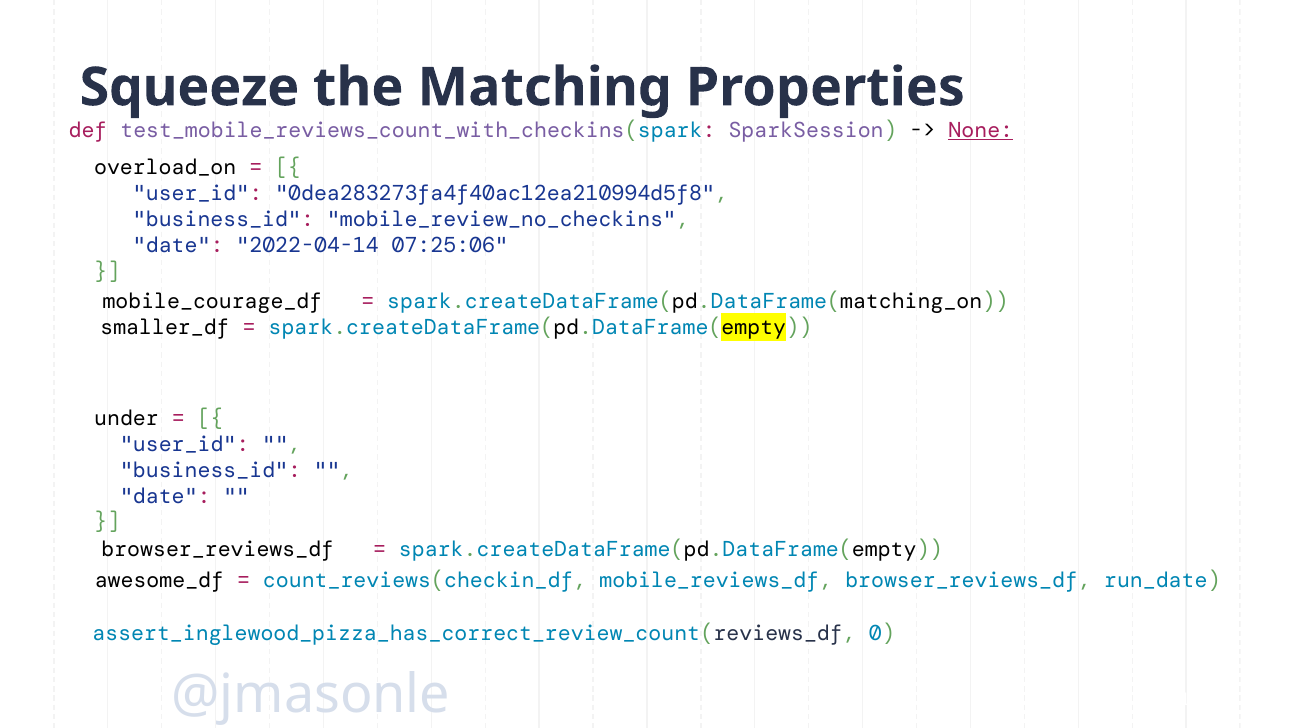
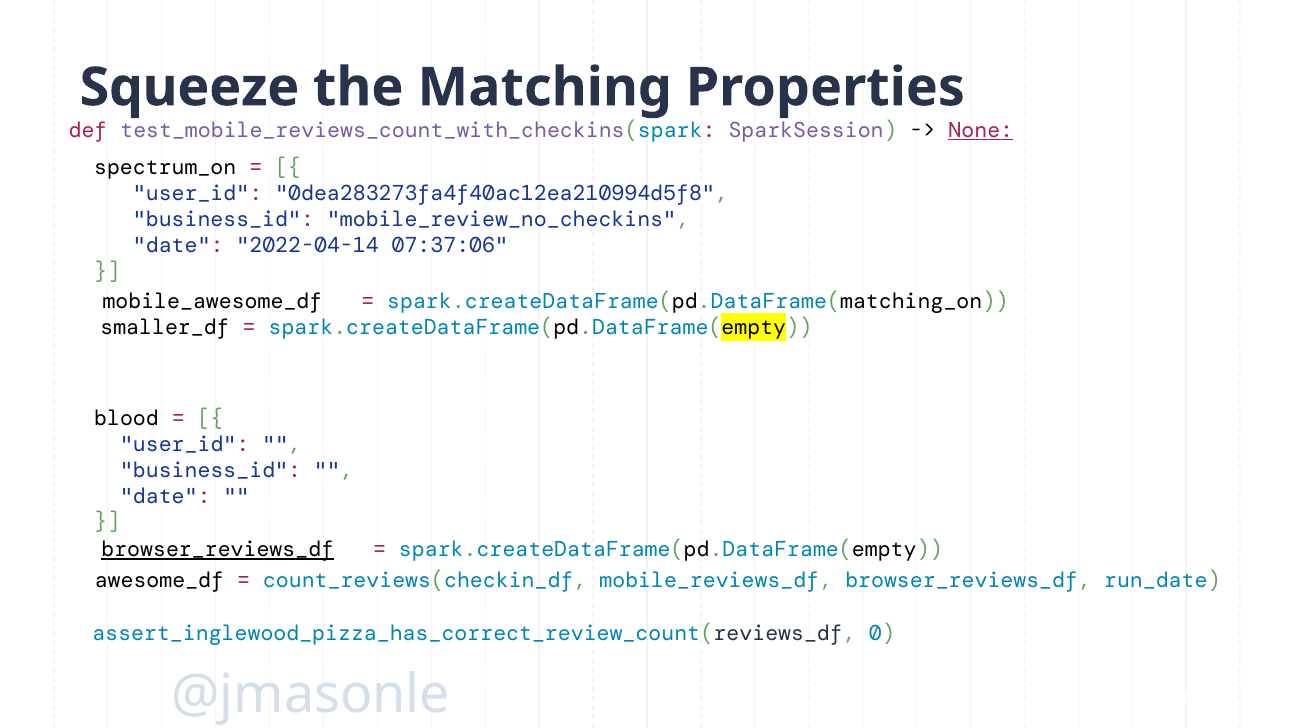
overload_on: overload_on -> spectrum_on
07:25:06: 07:25:06 -> 07:37:06
mobile_courage_df: mobile_courage_df -> mobile_awesome_df
under: under -> blood
browser_reviews_df at (218, 550) underline: none -> present
